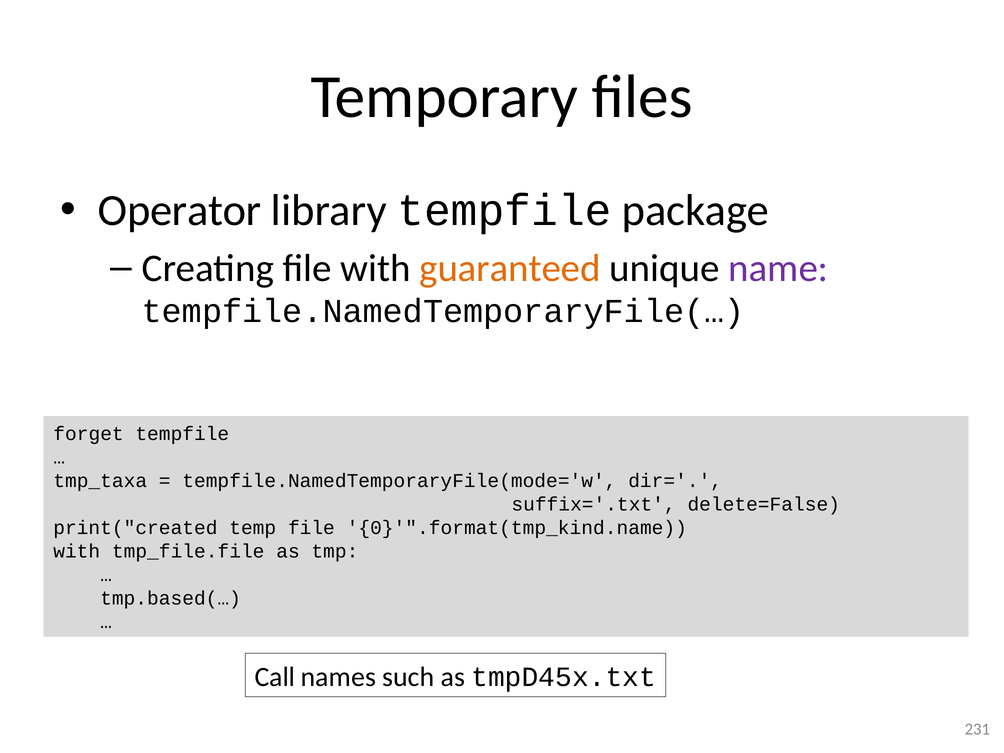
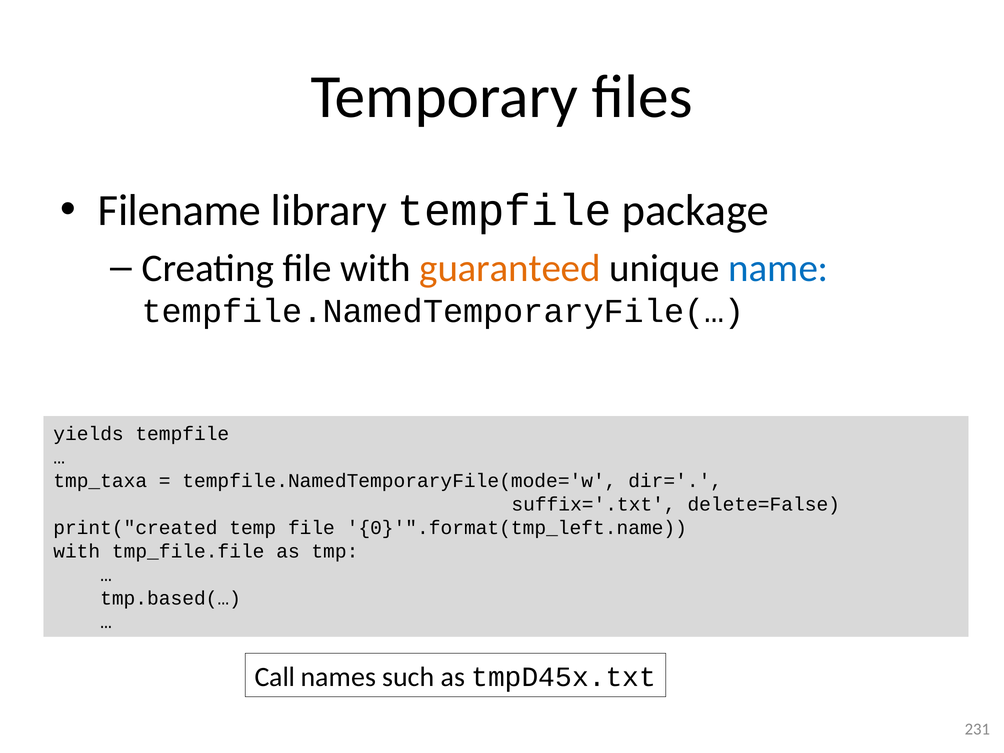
Operator: Operator -> Filename
name colour: purple -> blue
forget: forget -> yields
0}'".format(tmp_kind.name: 0}'".format(tmp_kind.name -> 0}'".format(tmp_left.name
